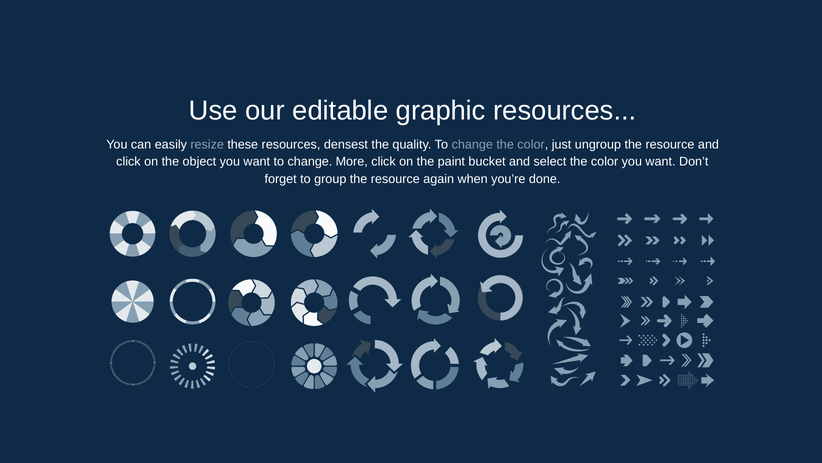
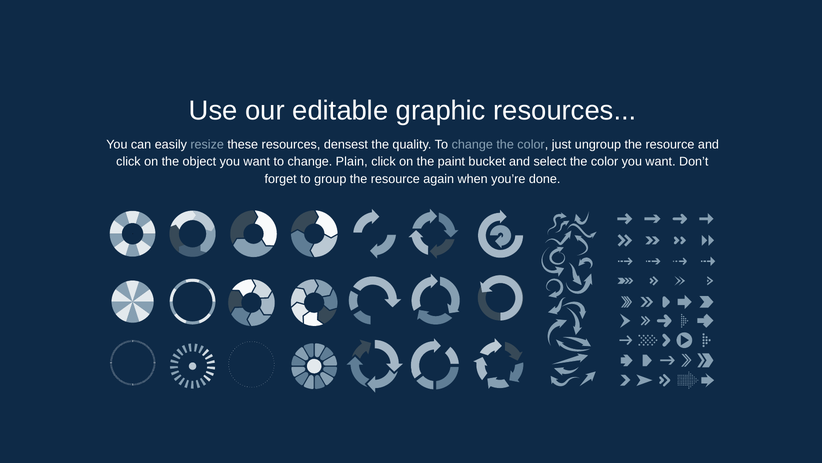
More: More -> Plain
